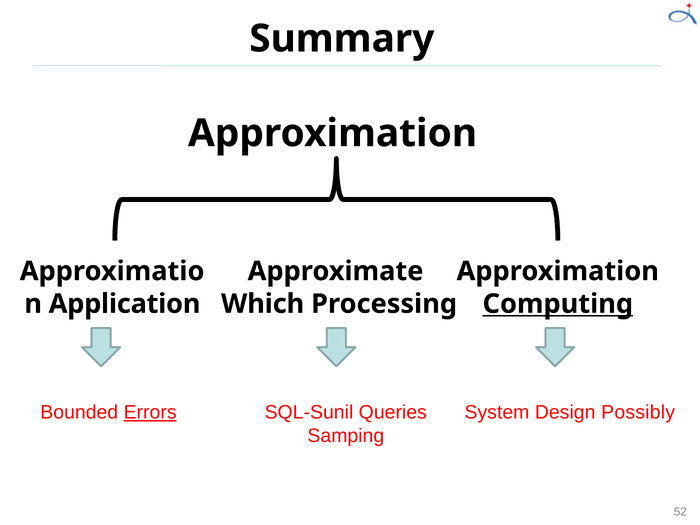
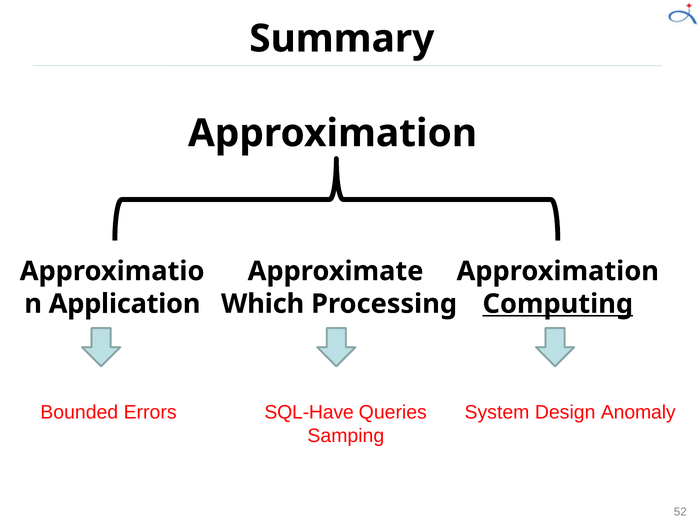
Errors underline: present -> none
SQL-Sunil: SQL-Sunil -> SQL-Have
Possibly: Possibly -> Anomaly
